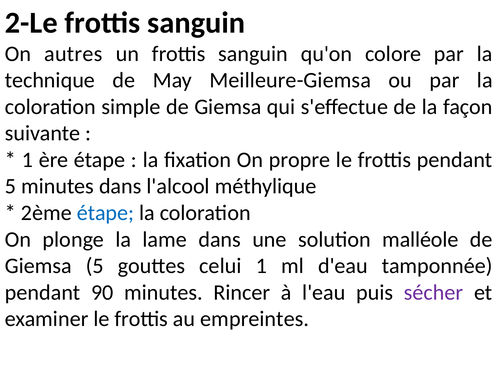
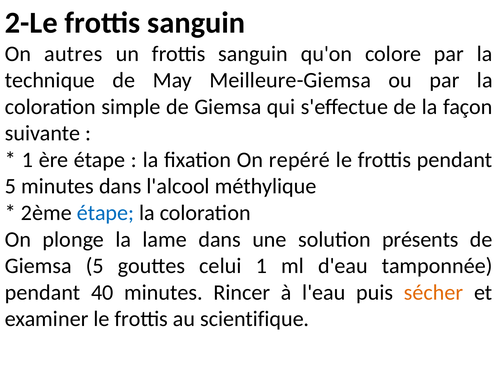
propre: propre -> repéré
malléole: malléole -> présents
90: 90 -> 40
sécher colour: purple -> orange
empreintes: empreintes -> scientifique
